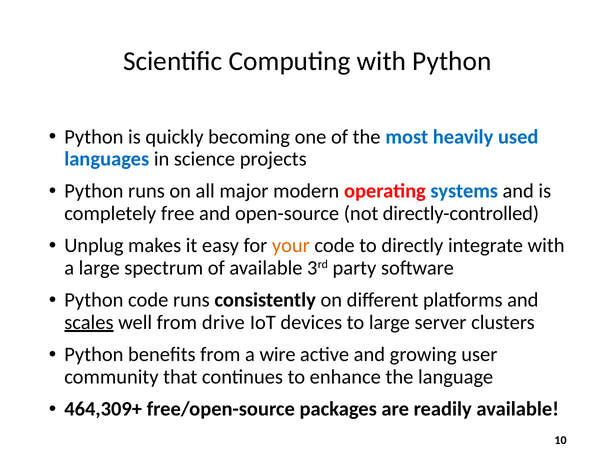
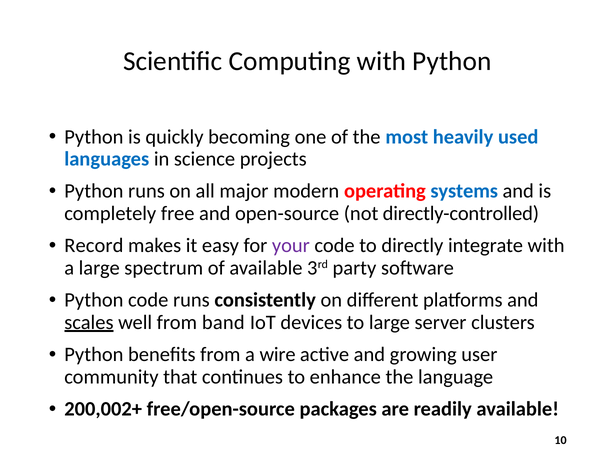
Unplug: Unplug -> Record
your colour: orange -> purple
drive: drive -> band
464,309+: 464,309+ -> 200,002+
